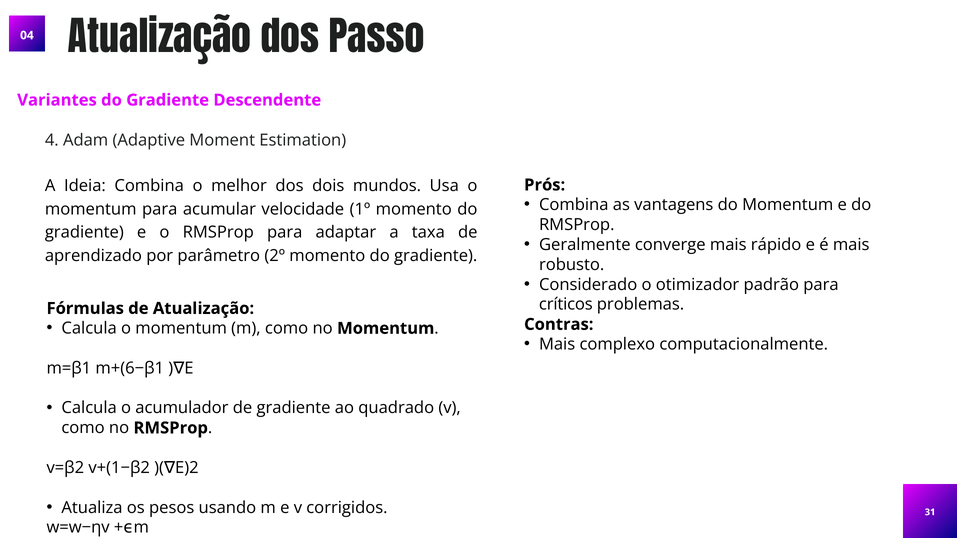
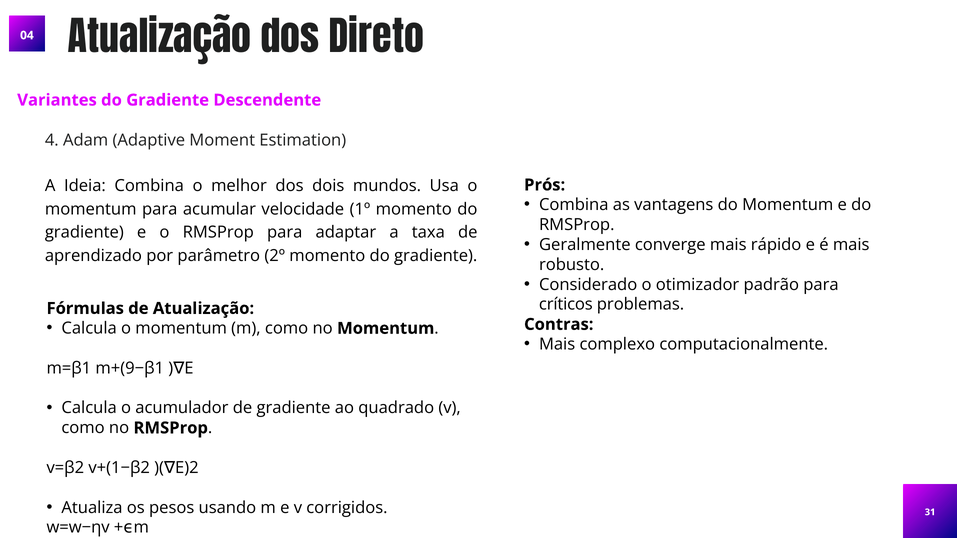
Passo: Passo -> Direto
m+(6−β1: m+(6−β1 -> m+(9−β1
